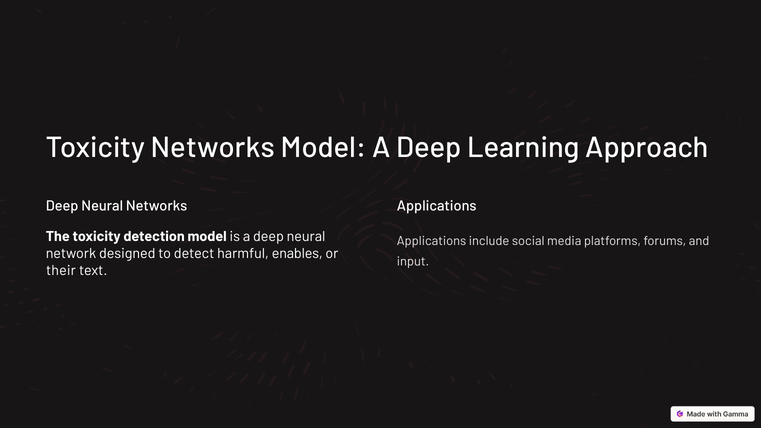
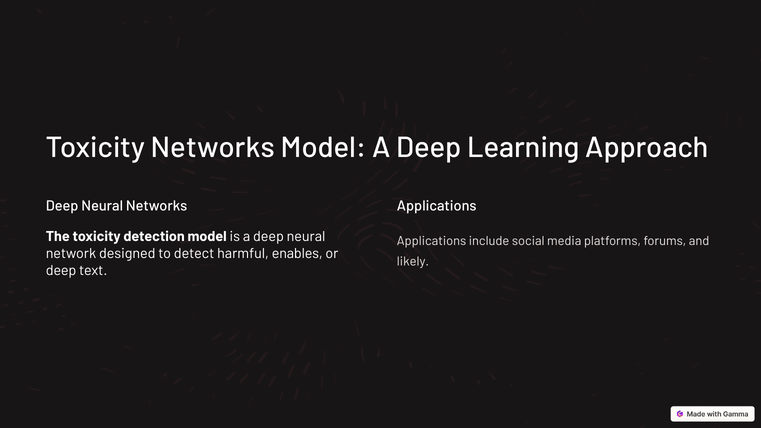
input: input -> likely
their at (61, 271): their -> deep
